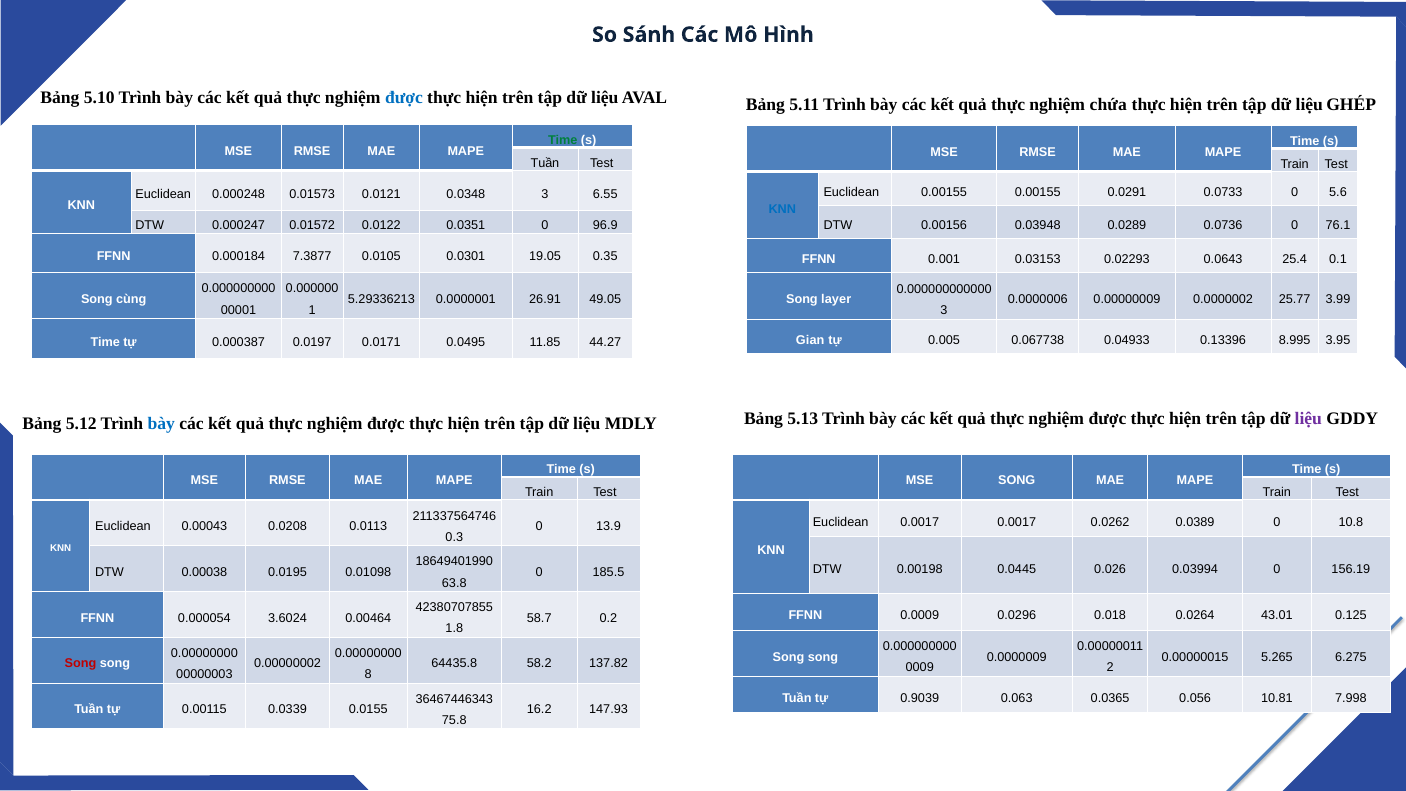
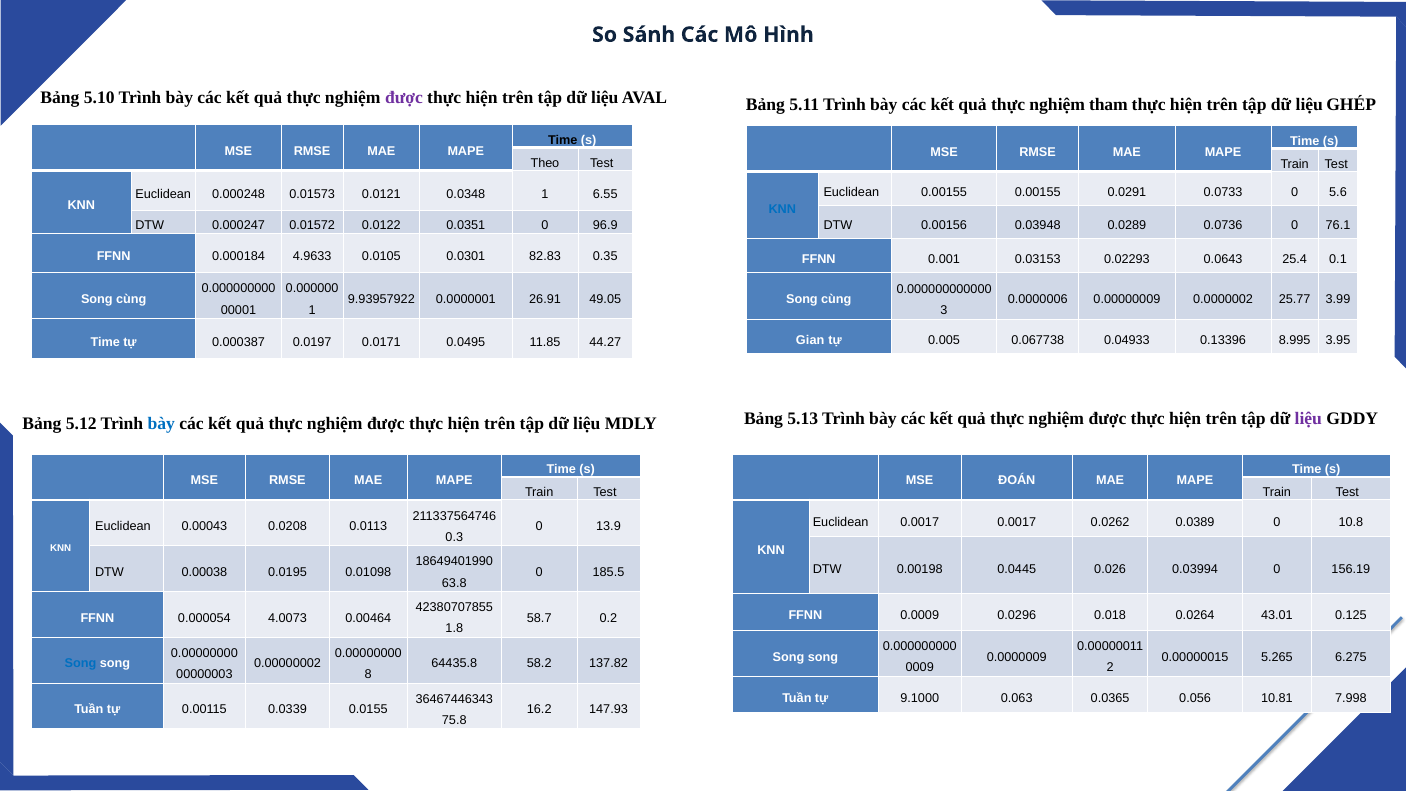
được at (404, 97) colour: blue -> purple
chứa: chứa -> tham
Time at (563, 140) colour: green -> black
Tuần at (545, 163): Tuần -> Theo
0.0348 3: 3 -> 1
7.3877: 7.3877 -> 4.9633
19.05: 19.05 -> 82.83
5.29336213: 5.29336213 -> 9.93957922
layer at (836, 300): layer -> cùng
MSE SONG: SONG -> ĐOÁN
3.6024: 3.6024 -> 4.0073
Song at (81, 664) colour: red -> blue
0.9039: 0.9039 -> 9.1000
